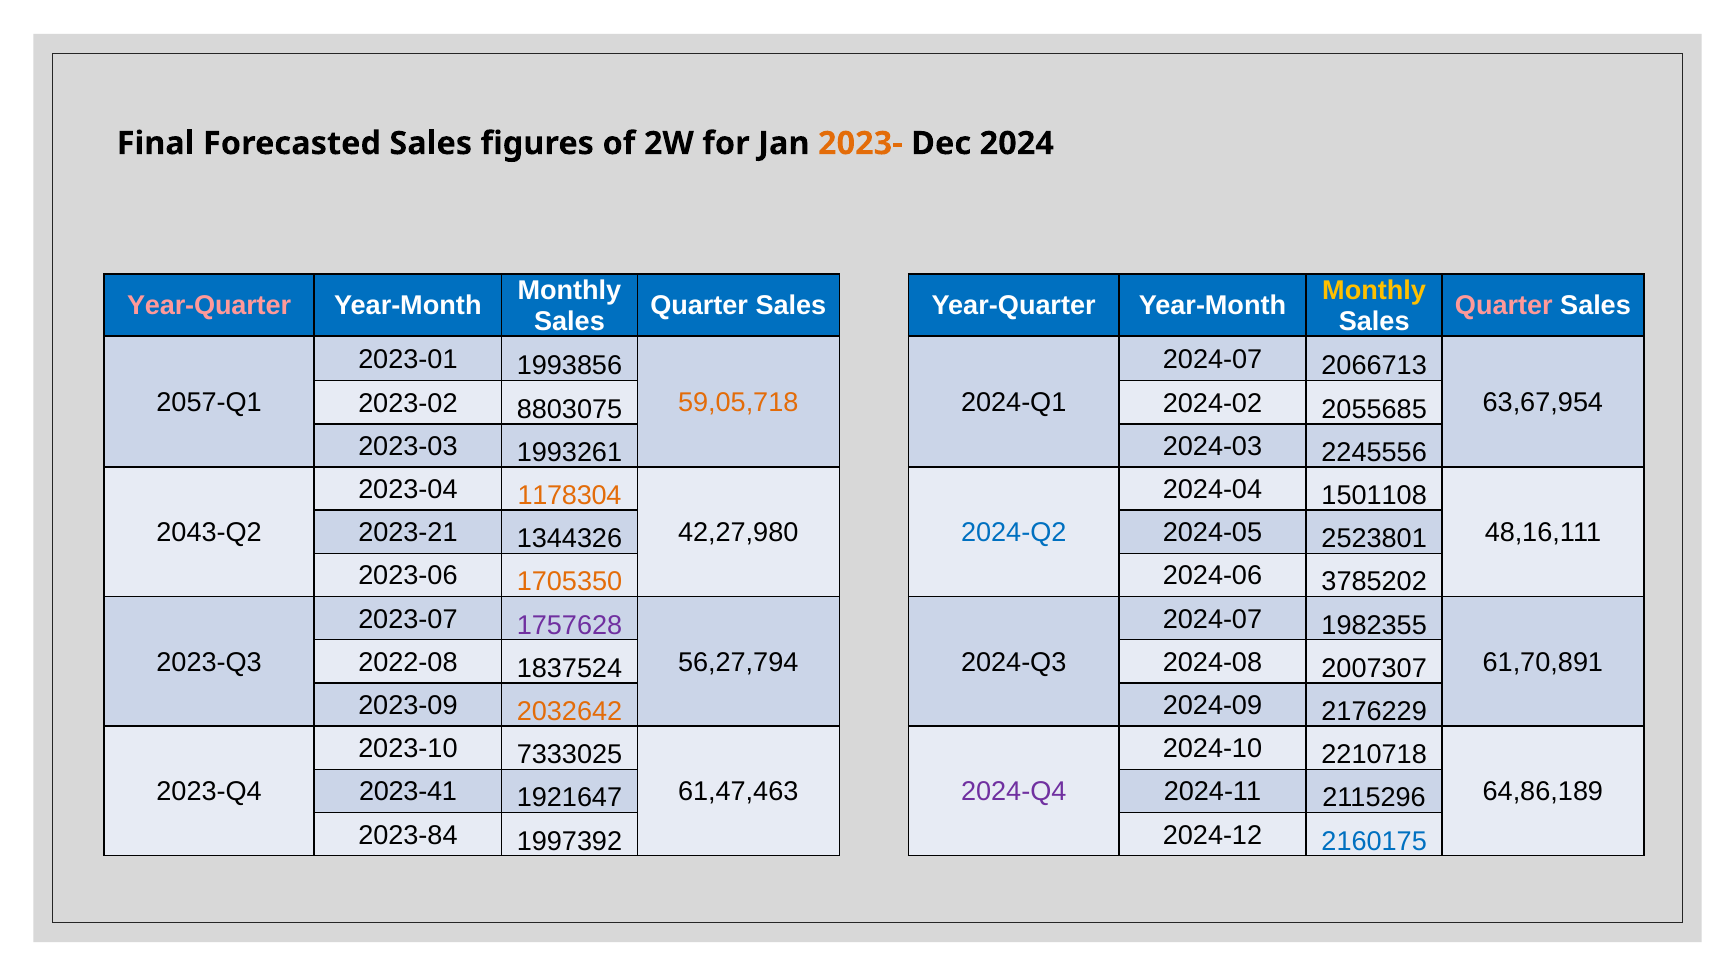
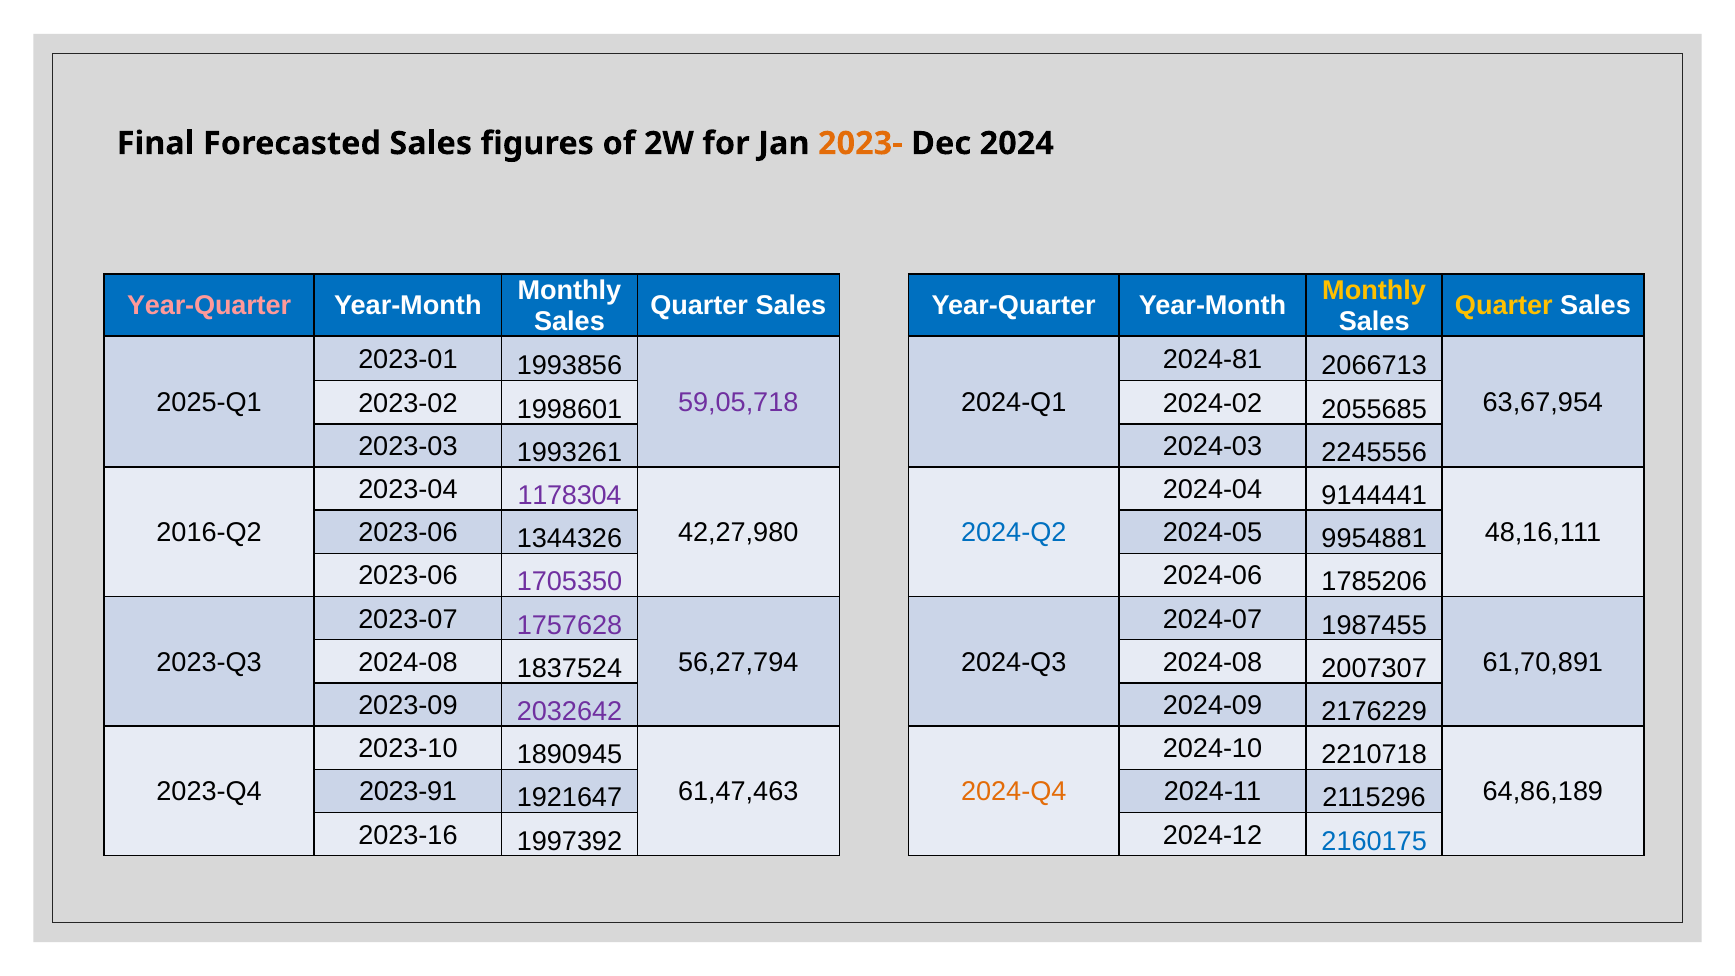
Quarter at (1504, 306) colour: pink -> yellow
2024-07 at (1213, 359): 2024-07 -> 2024-81
2057-Q1: 2057-Q1 -> 2025-Q1
59,05,718 colour: orange -> purple
8803075: 8803075 -> 1998601
1178304 colour: orange -> purple
1501108: 1501108 -> 9144441
2043-Q2: 2043-Q2 -> 2016-Q2
2023-21 at (408, 533): 2023-21 -> 2023-06
2523801: 2523801 -> 9954881
1705350 colour: orange -> purple
3785202: 3785202 -> 1785206
1982355: 1982355 -> 1987455
2022-08 at (408, 662): 2022-08 -> 2024-08
2032642 colour: orange -> purple
7333025: 7333025 -> 1890945
2023-41: 2023-41 -> 2023-91
2024-Q4 colour: purple -> orange
2023-84: 2023-84 -> 2023-16
